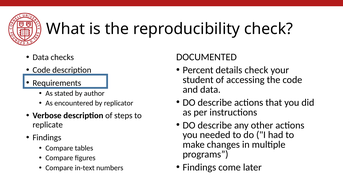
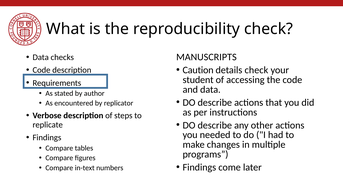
DOCUMENTED: DOCUMENTED -> MANUSCRIPTS
Percent: Percent -> Caution
